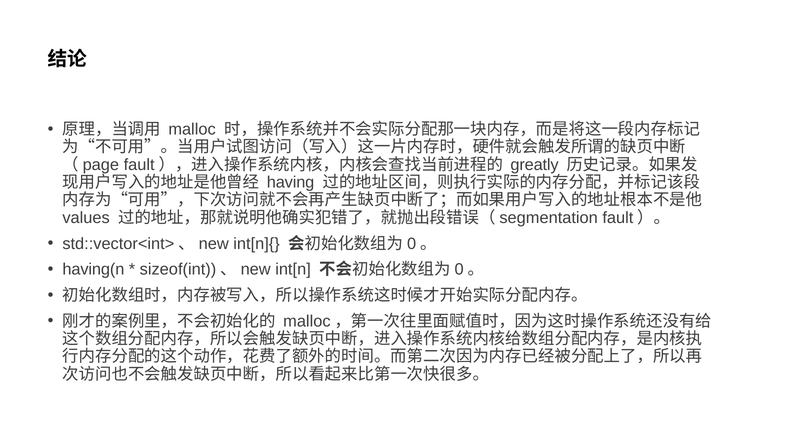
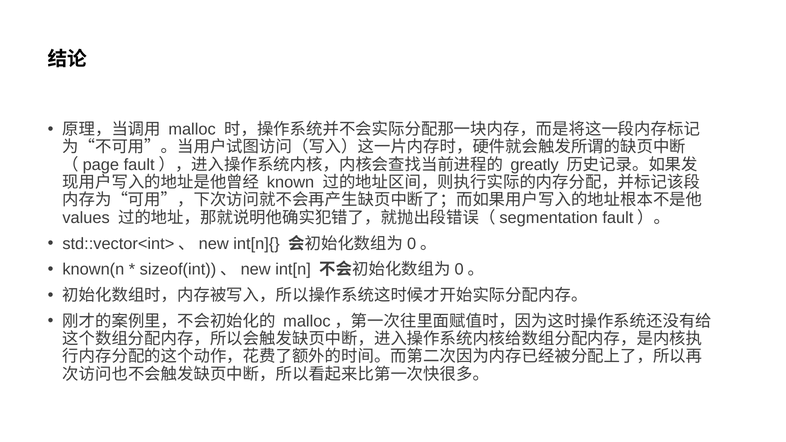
having: having -> known
having(n: having(n -> known(n
